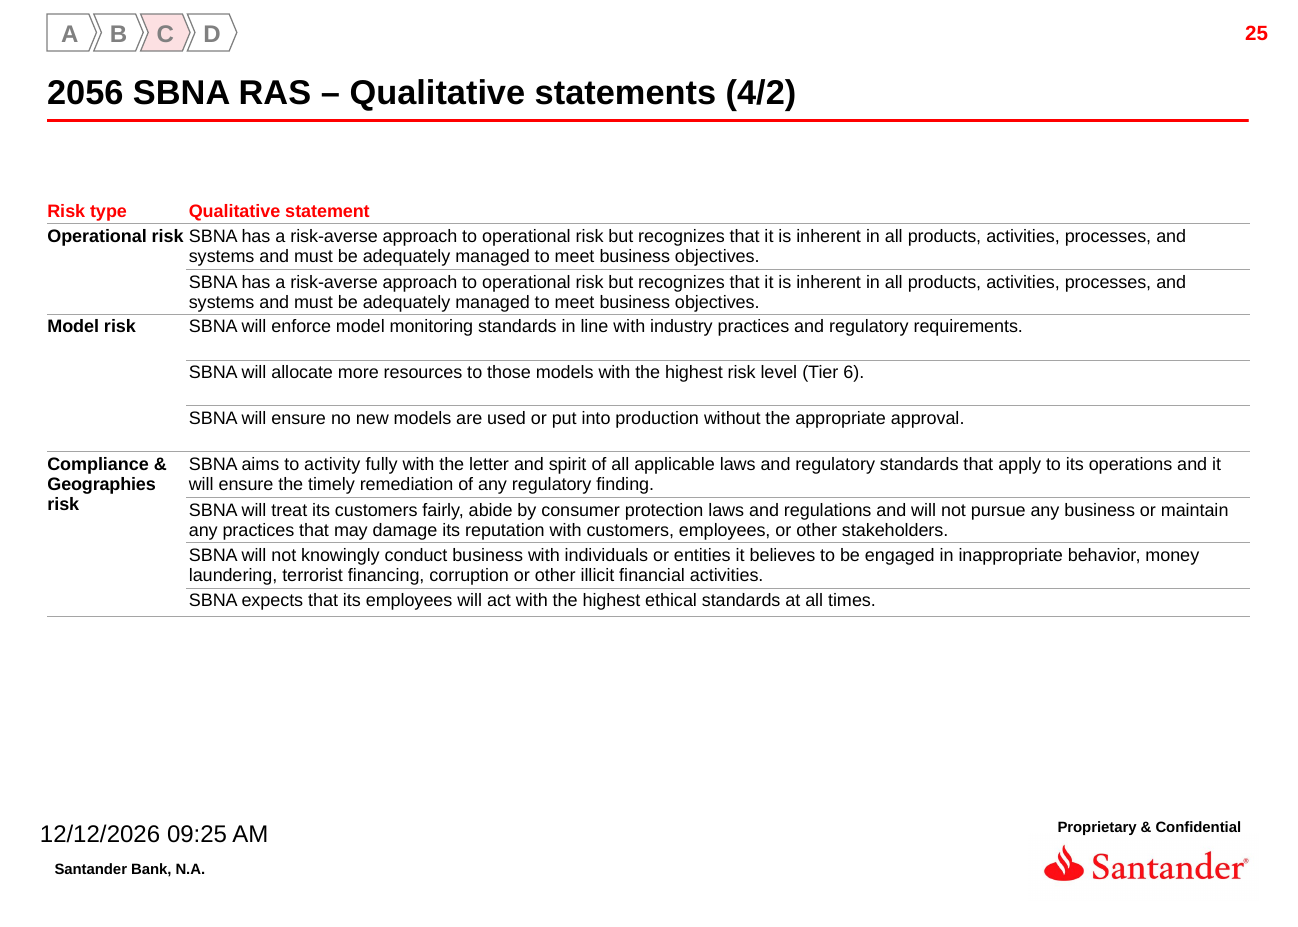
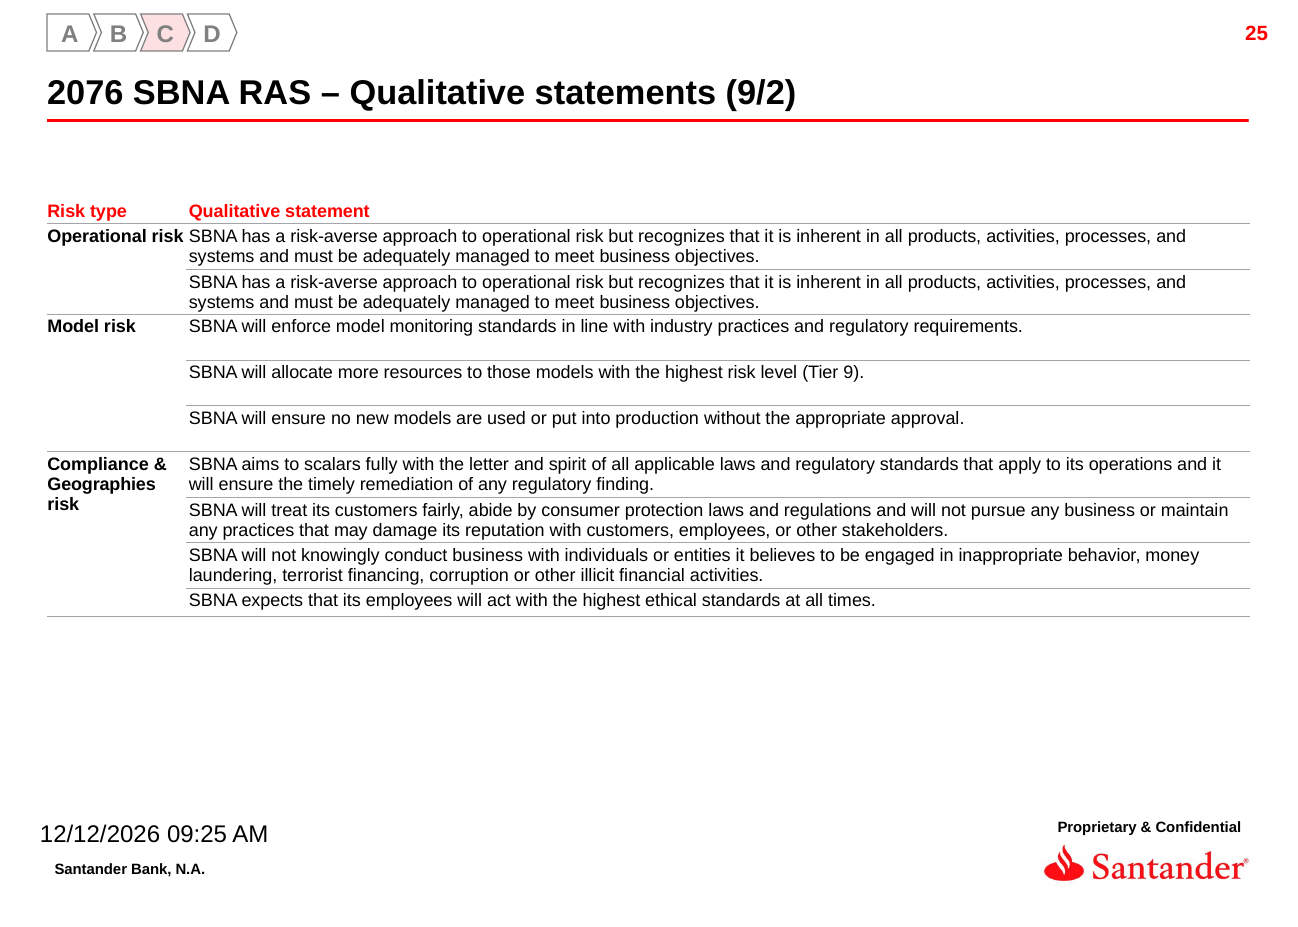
2056: 2056 -> 2076
4/2: 4/2 -> 9/2
6: 6 -> 9
activity: activity -> scalars
